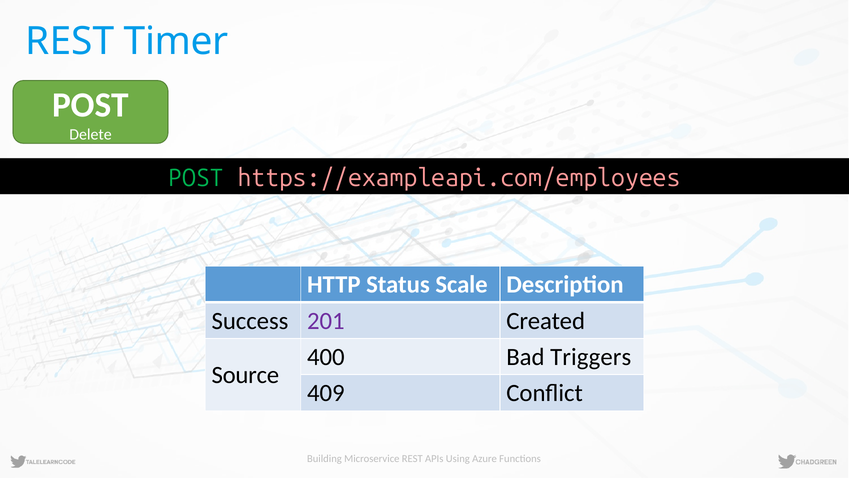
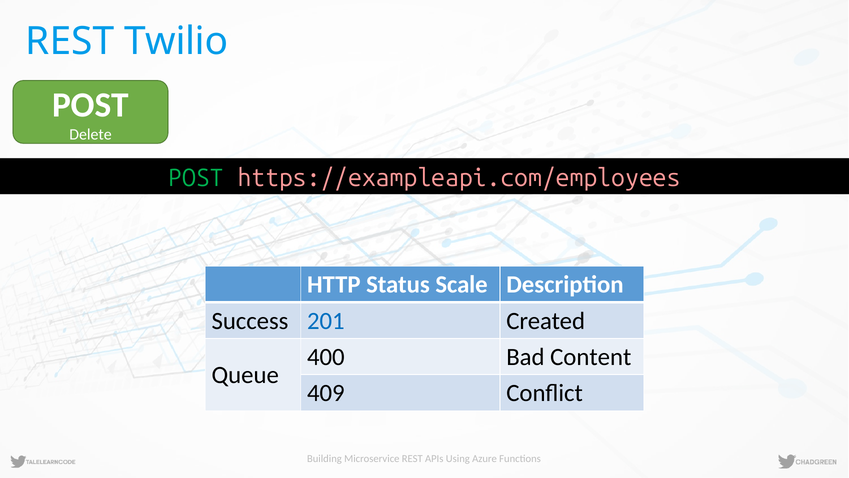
Timer: Timer -> Twilio
201 colour: purple -> blue
Triggers: Triggers -> Content
Source: Source -> Queue
